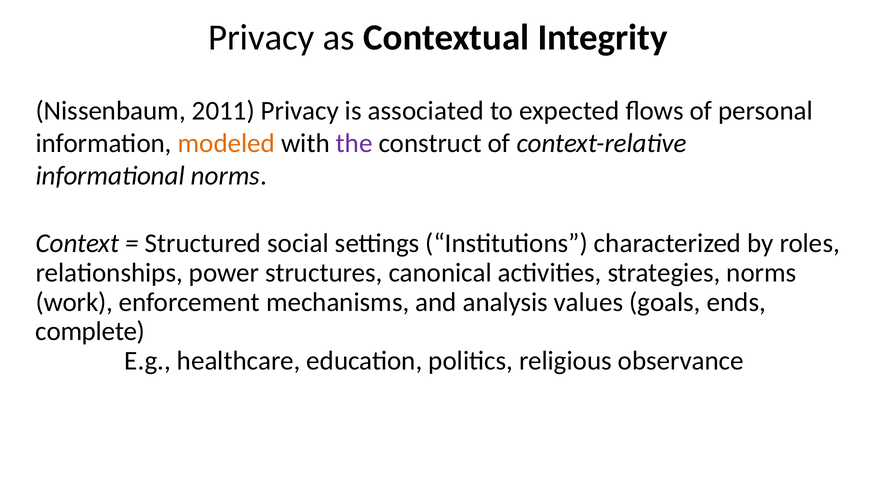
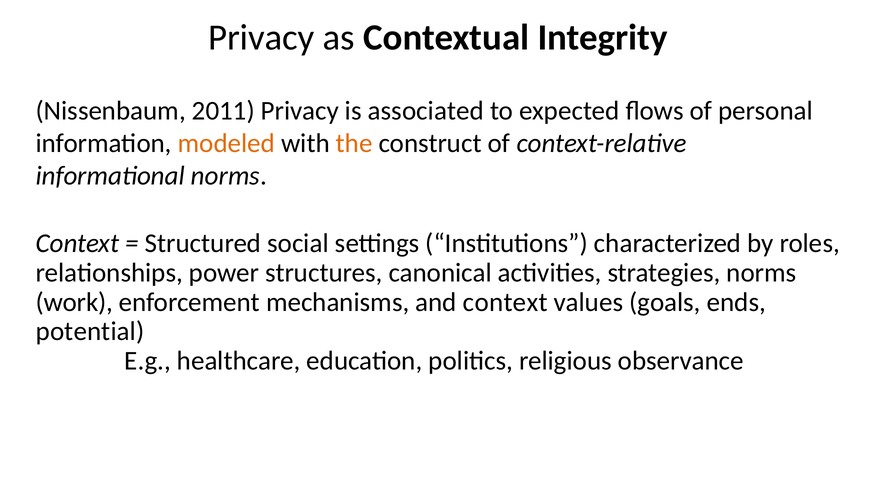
the colour: purple -> orange
and analysis: analysis -> context
complete: complete -> potential
